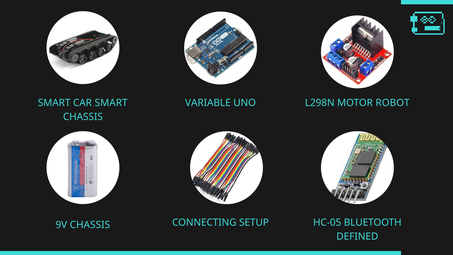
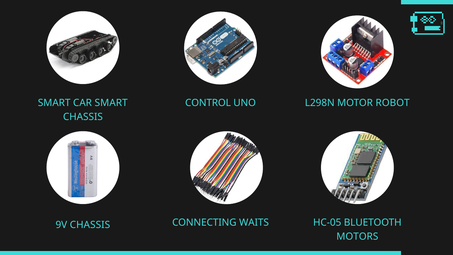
VARIABLE: VARIABLE -> CONTROL
SETUP: SETUP -> WAITS
DEFINED: DEFINED -> MOTORS
